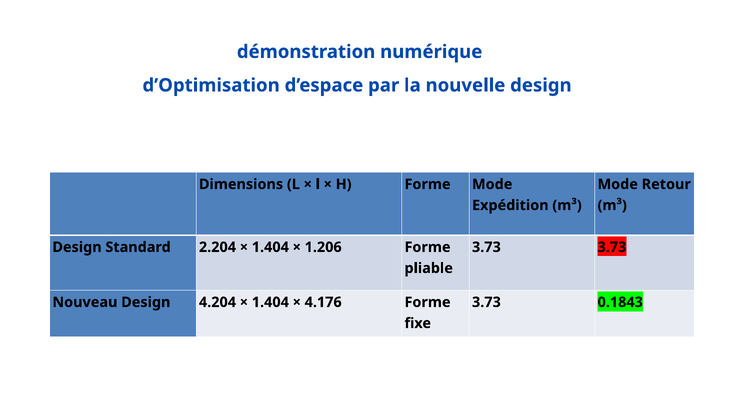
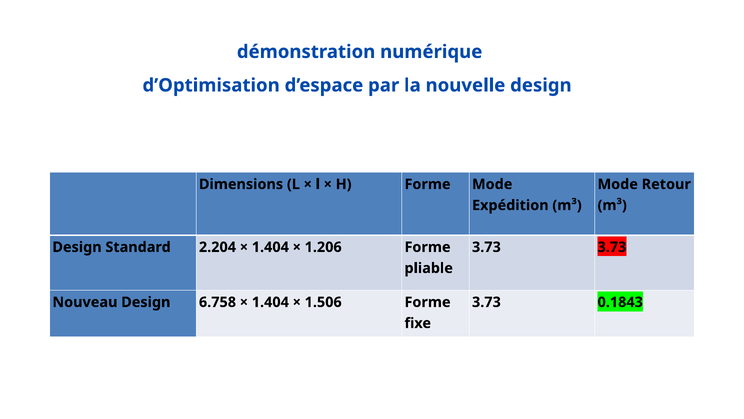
4.204: 4.204 -> 6.758
4.176: 4.176 -> 1.506
